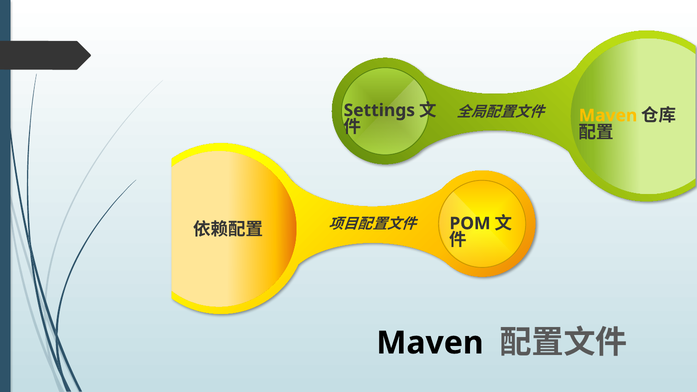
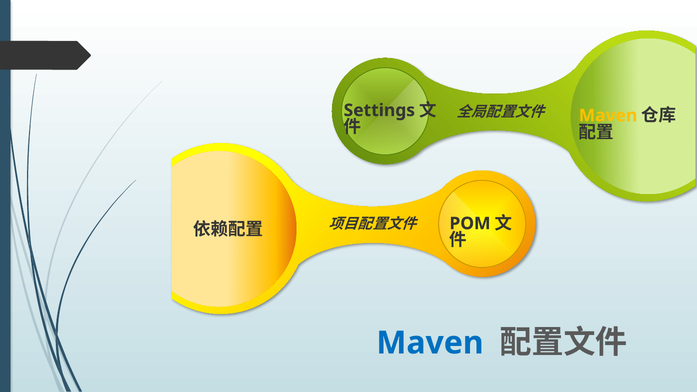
Maven at (430, 343) colour: black -> blue
